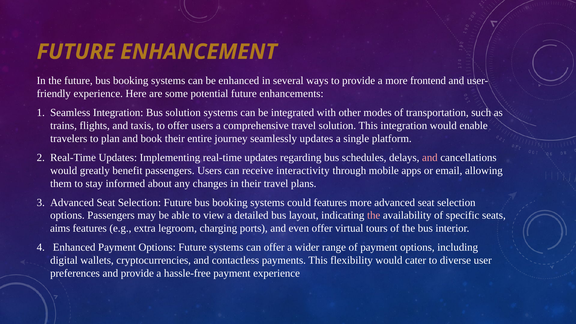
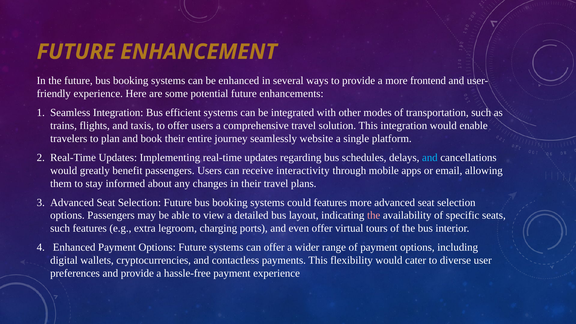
Bus solution: solution -> efficient
seamlessly updates: updates -> website
and at (430, 158) colour: pink -> light blue
aims at (60, 228): aims -> such
